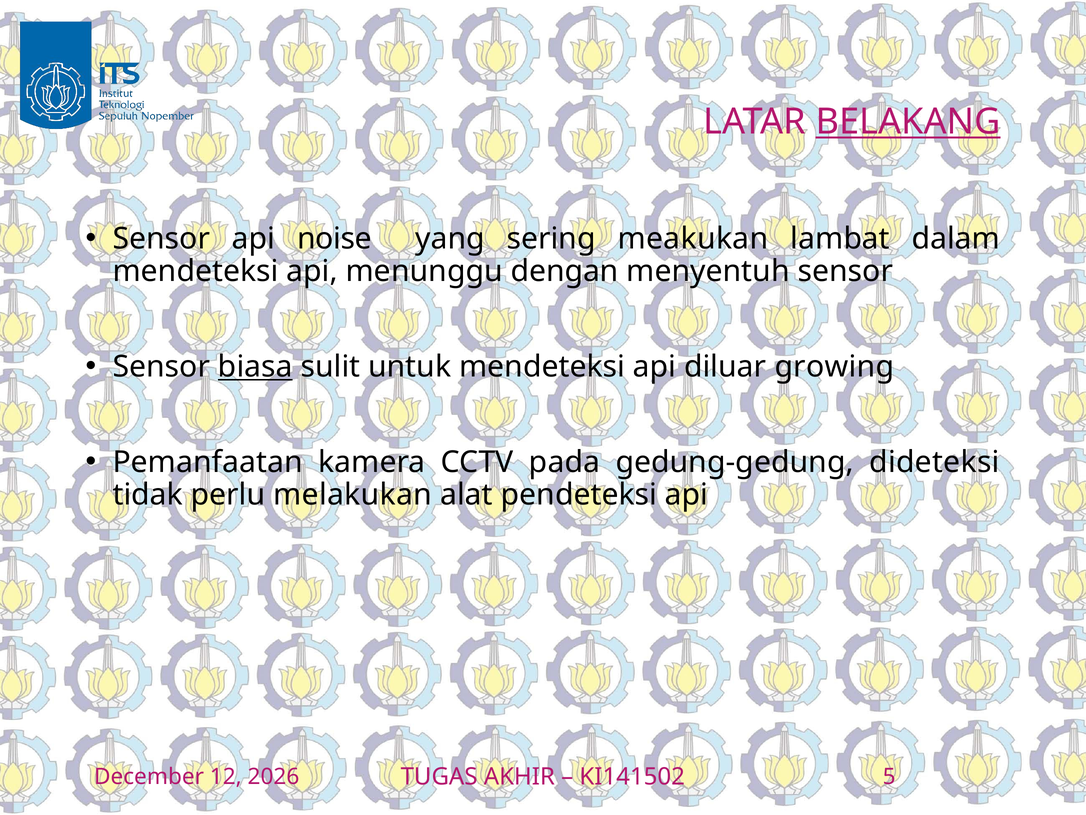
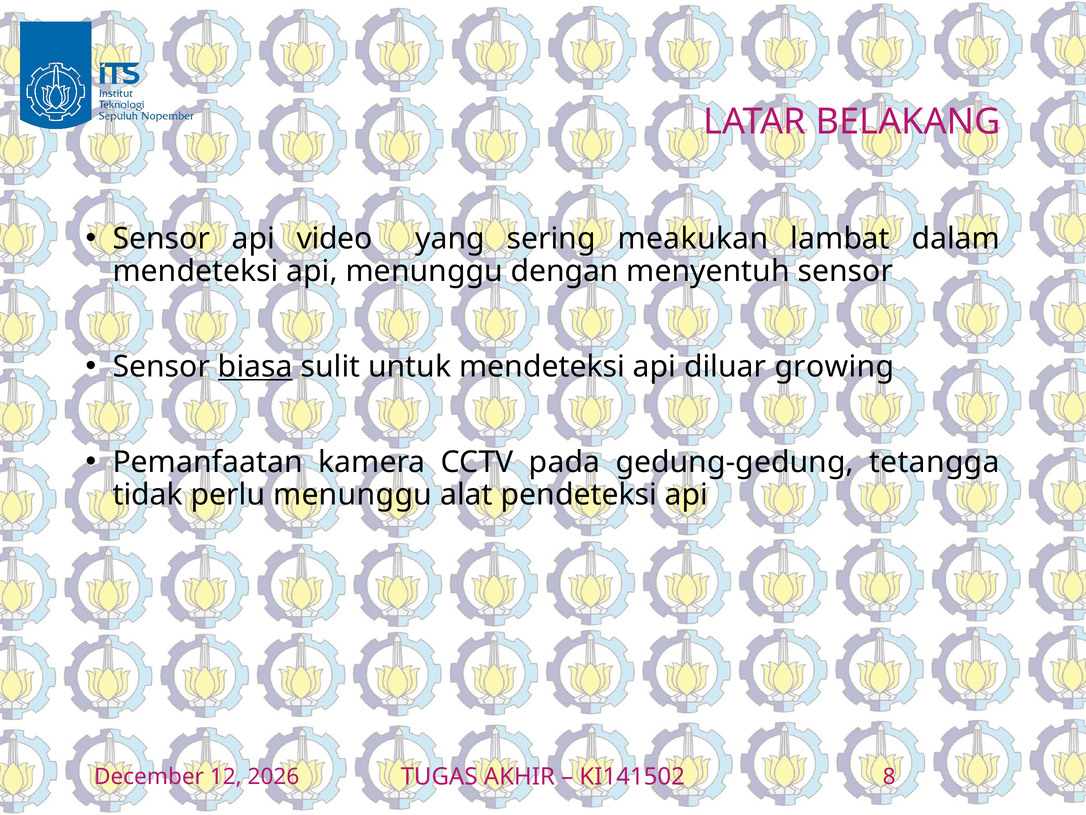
BELAKANG underline: present -> none
noise: noise -> video
dideteksi: dideteksi -> tetangga
perlu melakukan: melakukan -> menunggu
5: 5 -> 8
